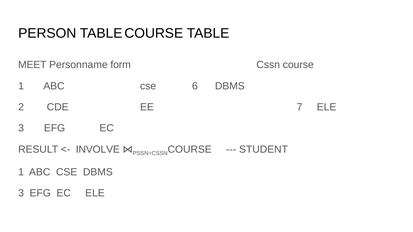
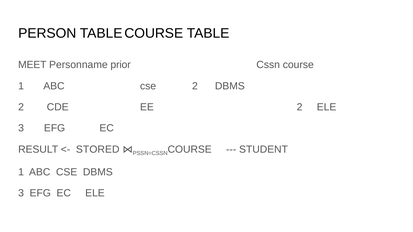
form: form -> prior
cse 6: 6 -> 2
EE 7: 7 -> 2
INVOLVE: INVOLVE -> STORED
